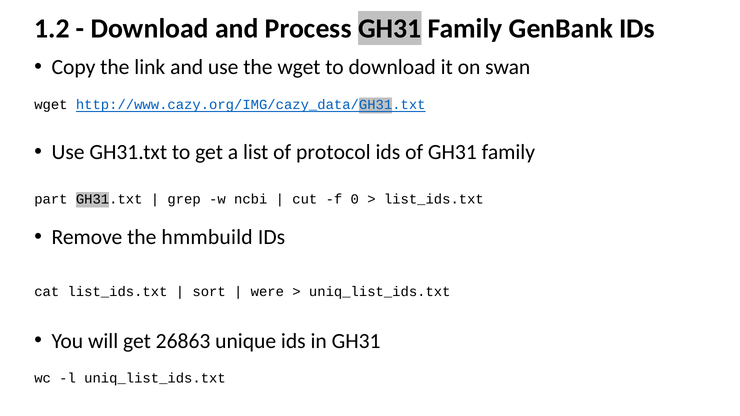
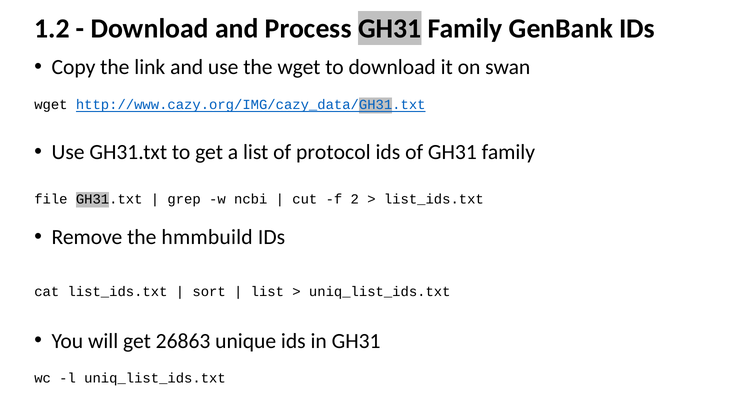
part: part -> file
0: 0 -> 2
were at (267, 292): were -> list
